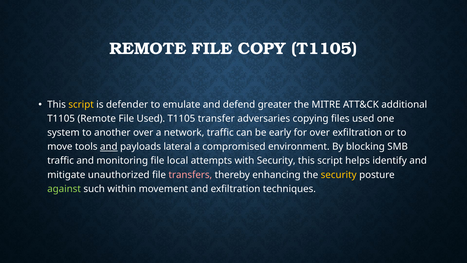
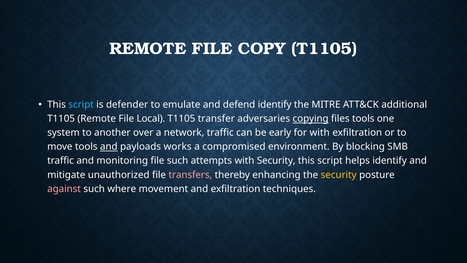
script at (81, 105) colour: yellow -> light blue
defend greater: greater -> identify
File Used: Used -> Local
copying underline: none -> present
files used: used -> tools
for over: over -> with
lateral: lateral -> works
file local: local -> such
against colour: light green -> pink
within: within -> where
